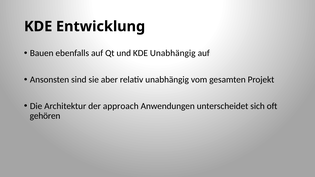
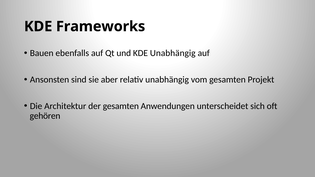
Entwicklung: Entwicklung -> Frameworks
der approach: approach -> gesamten
